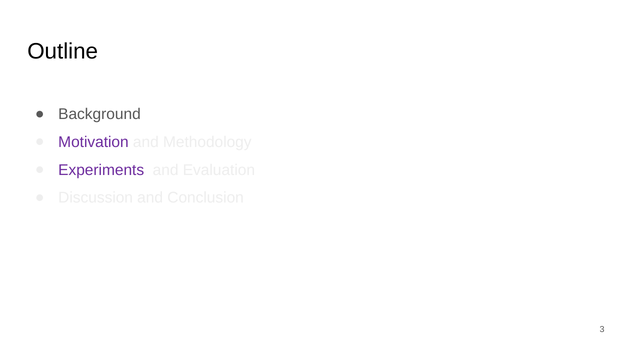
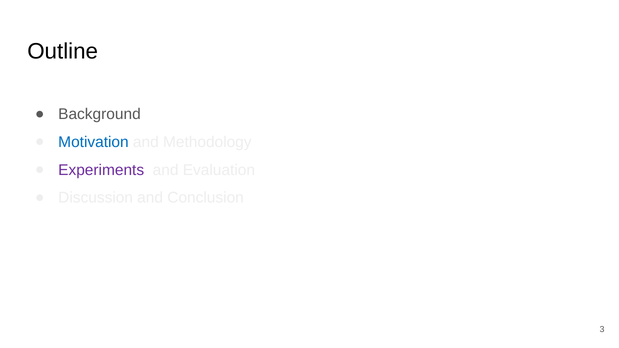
Motivation colour: purple -> blue
